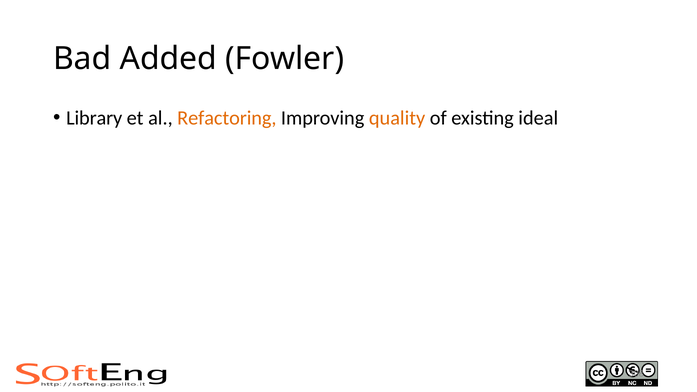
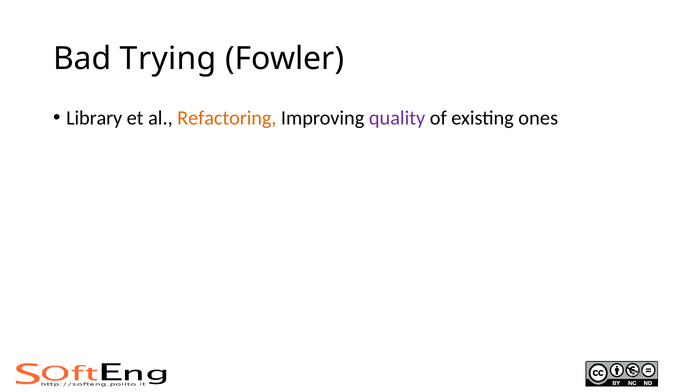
Added: Added -> Trying
quality colour: orange -> purple
ideal: ideal -> ones
